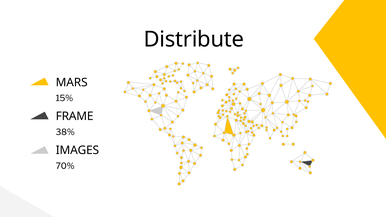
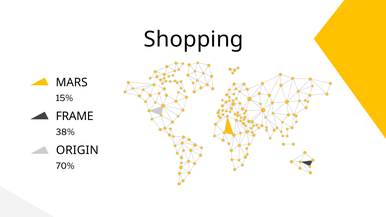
Distribute: Distribute -> Shopping
IMAGES: IMAGES -> ORIGIN
